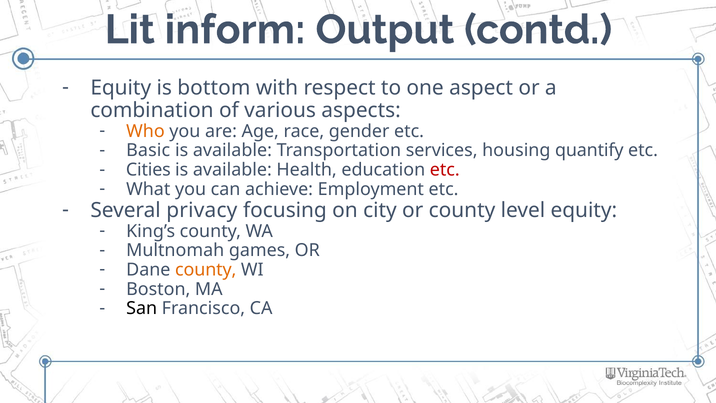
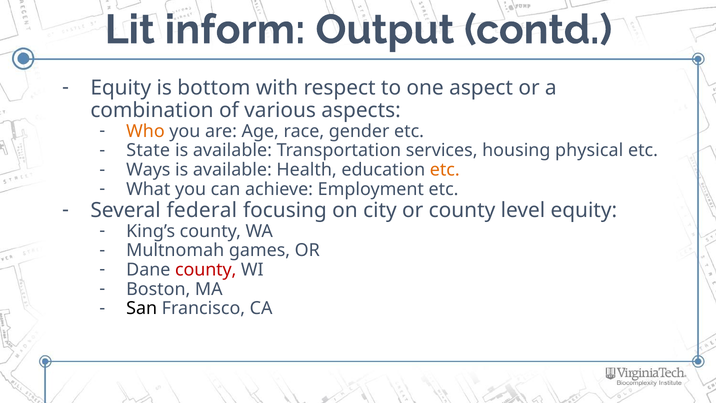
Basic: Basic -> State
quantify: quantify -> physical
Cities: Cities -> Ways
etc at (445, 170) colour: red -> orange
privacy: privacy -> federal
county at (206, 270) colour: orange -> red
